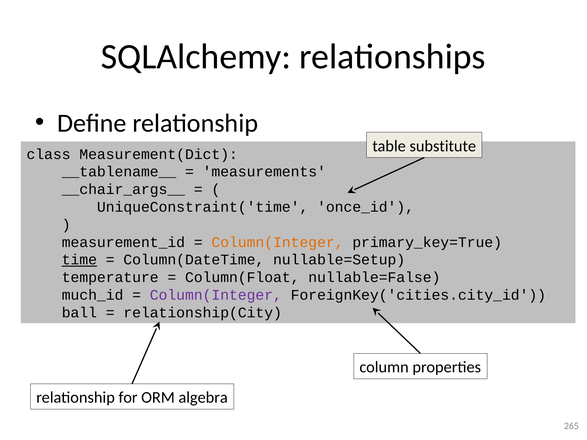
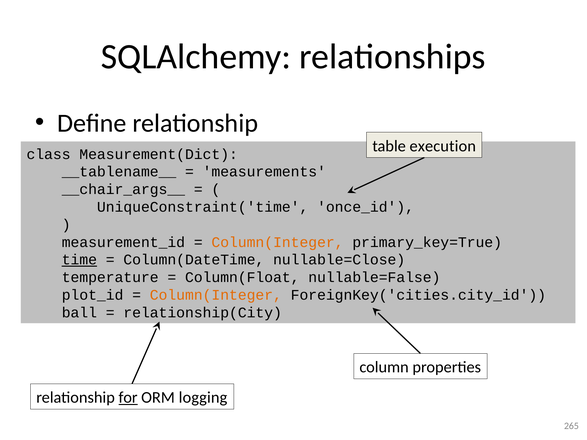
substitute: substitute -> execution
nullable=Setup: nullable=Setup -> nullable=Close
much_id: much_id -> plot_id
Column(Integer at (216, 295) colour: purple -> orange
for underline: none -> present
algebra: algebra -> logging
